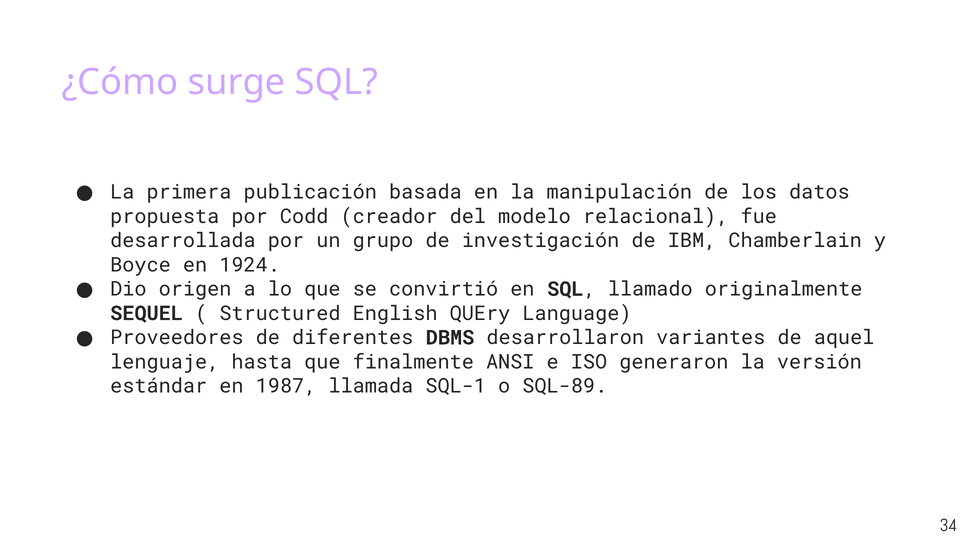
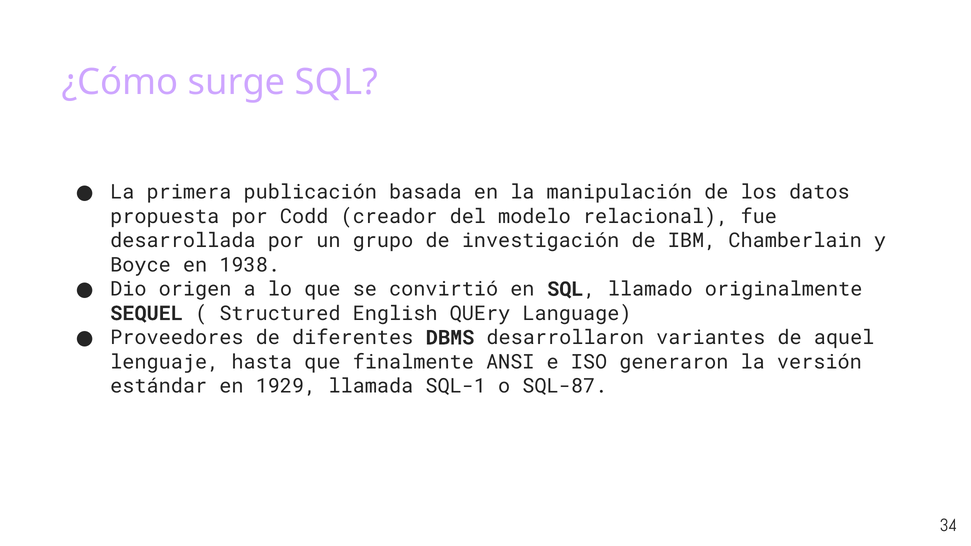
1924: 1924 -> 1938
1987: 1987 -> 1929
SQL-89: SQL-89 -> SQL-87
